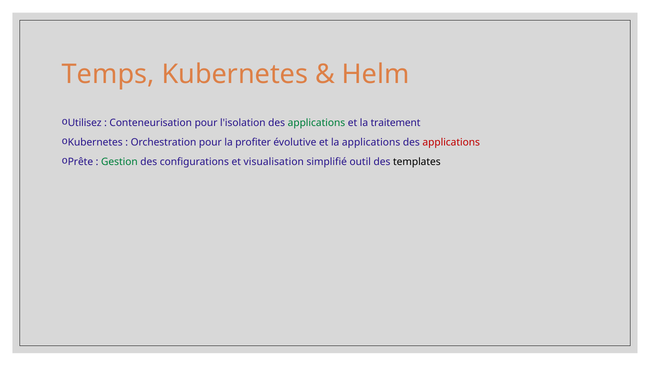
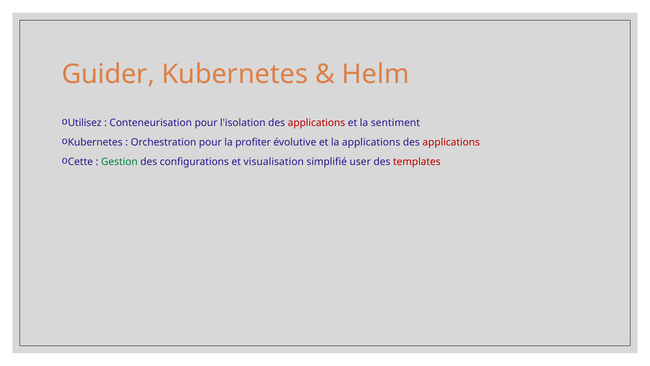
Temps: Temps -> Guider
applications at (316, 123) colour: green -> red
traitement: traitement -> sentiment
Prête: Prête -> Cette
outil: outil -> user
templates colour: black -> red
